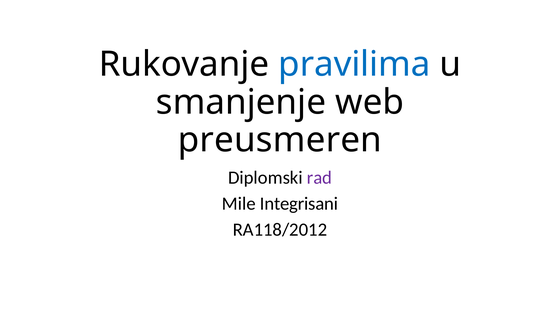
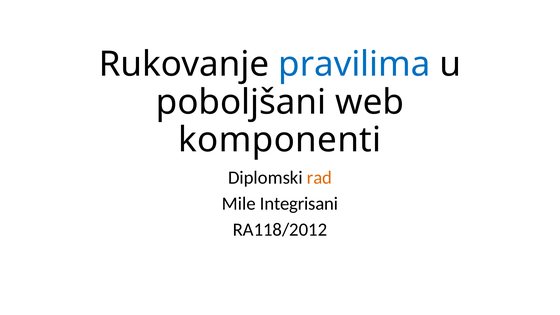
smanjenje: smanjenje -> poboljšani
preusmeren: preusmeren -> komponenti
rad colour: purple -> orange
